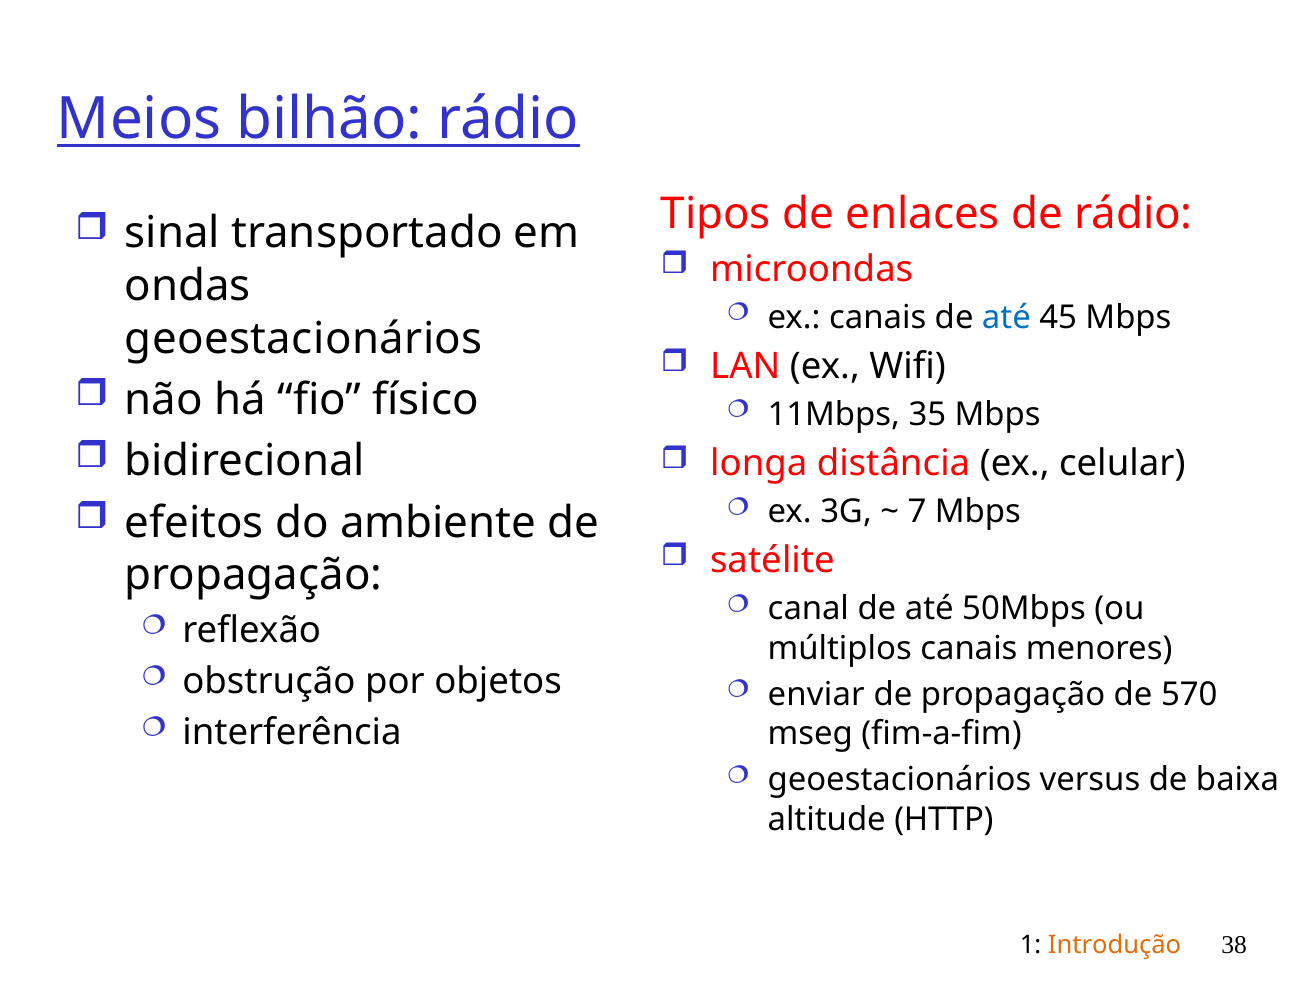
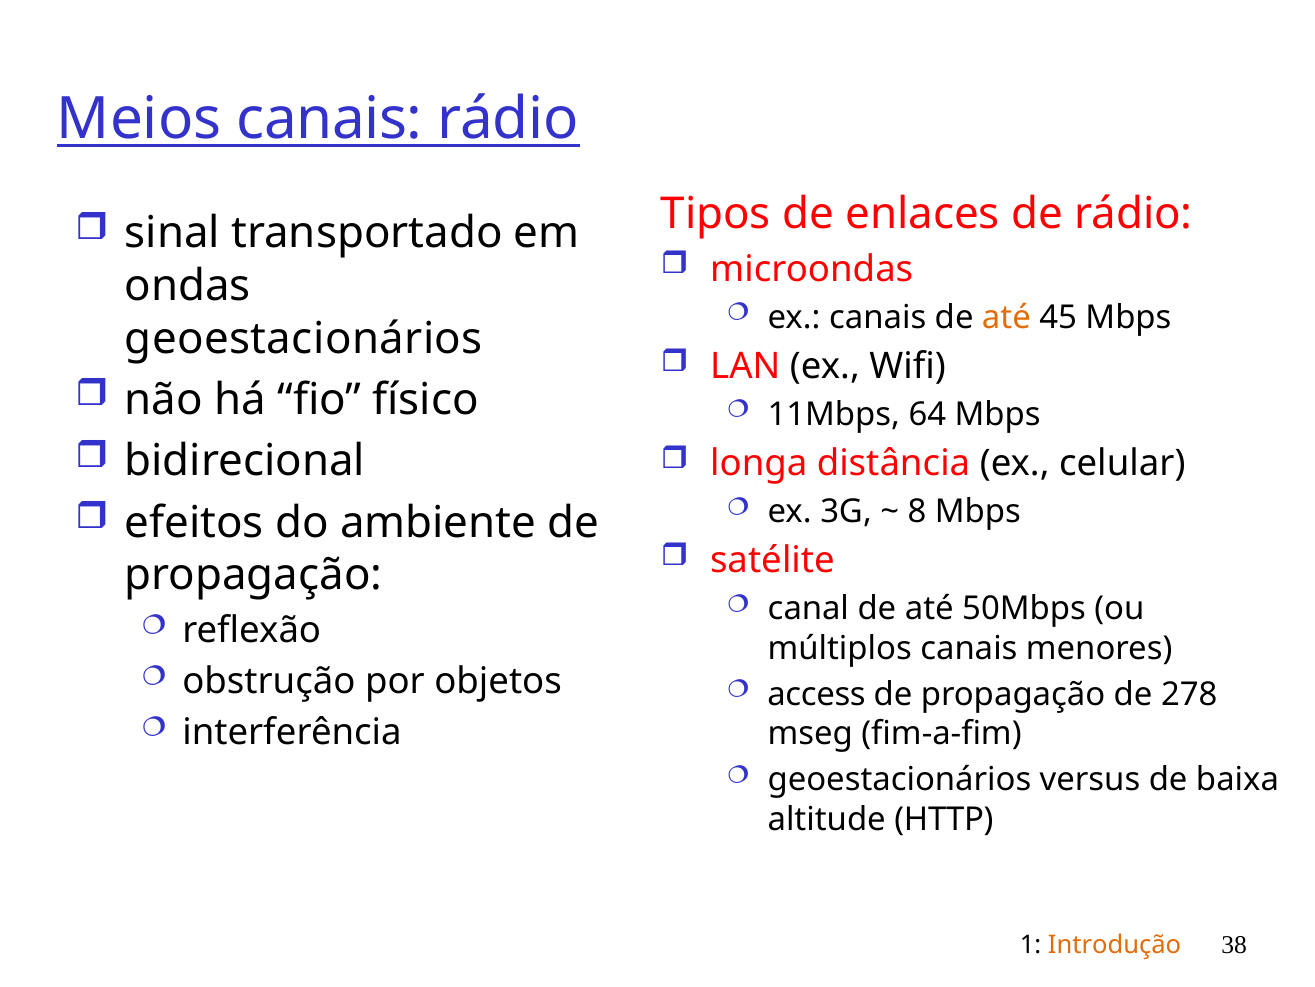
Meios bilhão: bilhão -> canais
até at (1006, 317) colour: blue -> orange
35: 35 -> 64
7: 7 -> 8
enviar: enviar -> access
570: 570 -> 278
